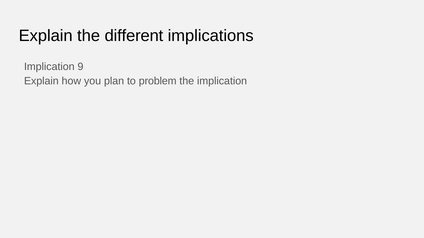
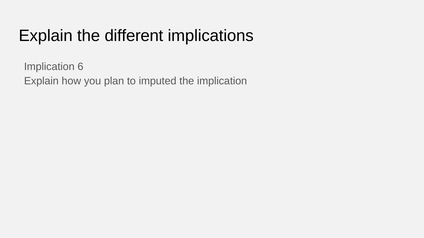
9: 9 -> 6
problem: problem -> imputed
